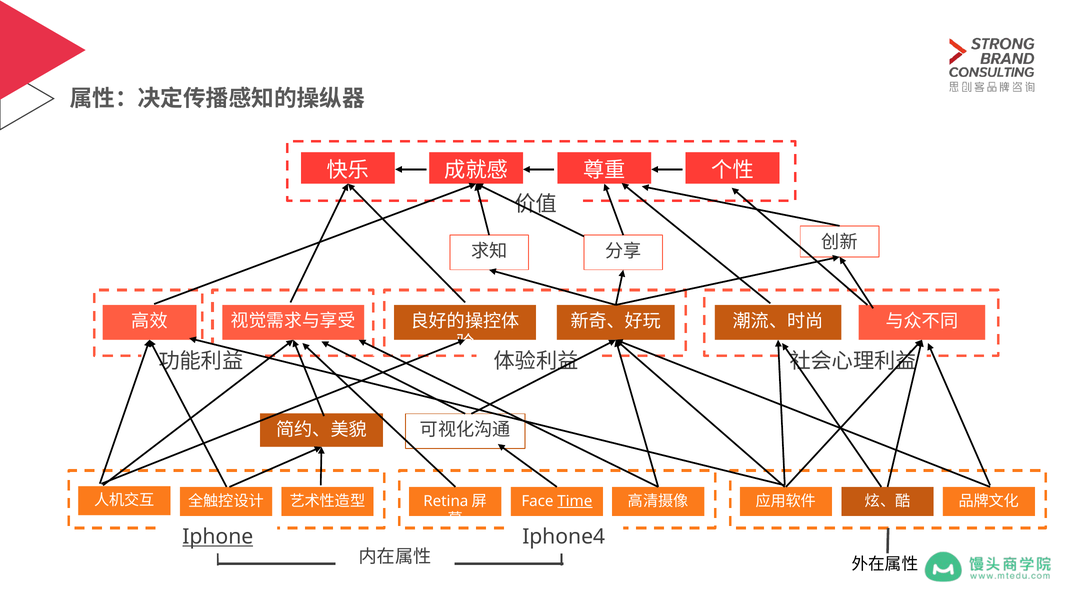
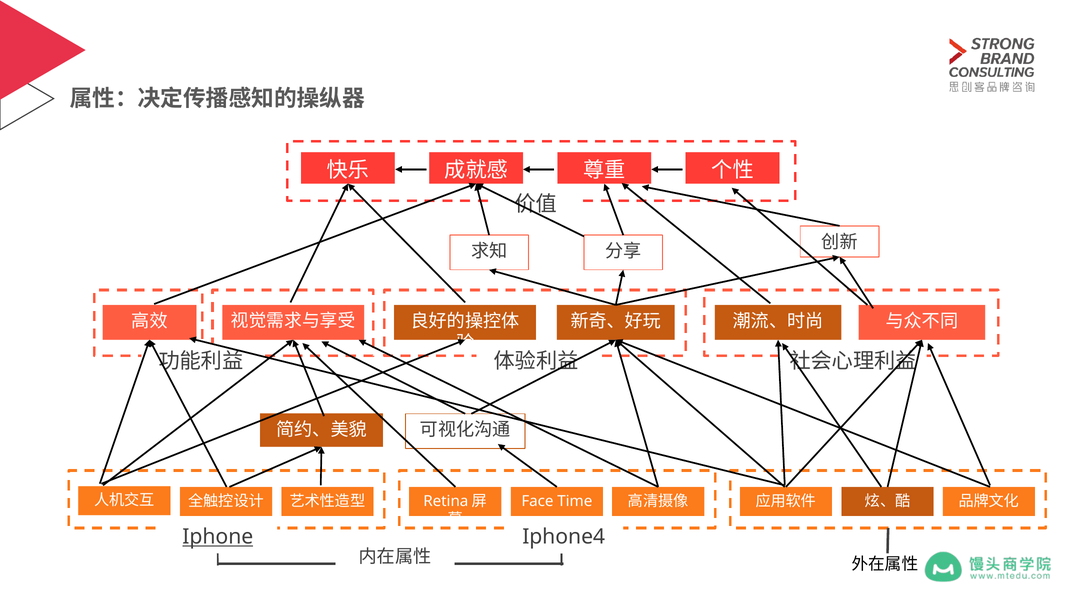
Time underline: present -> none
